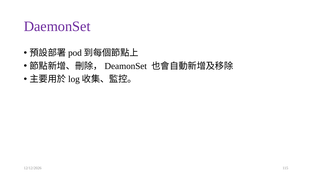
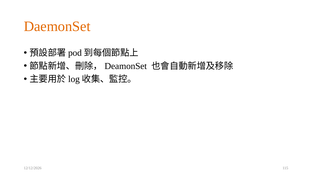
DaemonSet colour: purple -> orange
